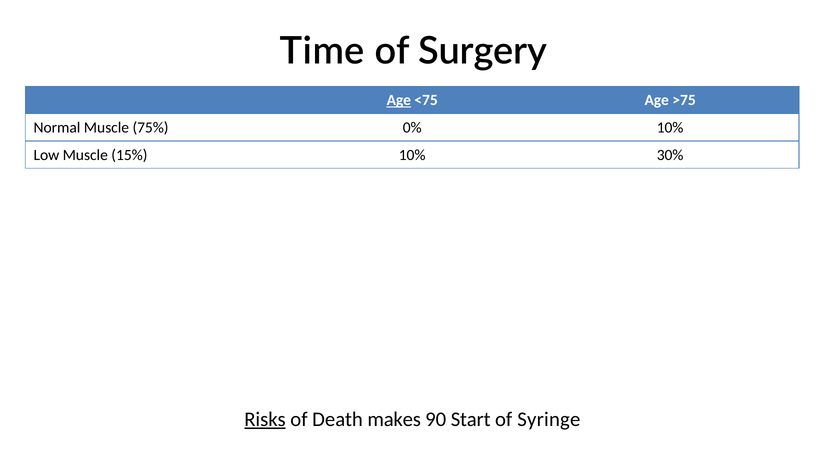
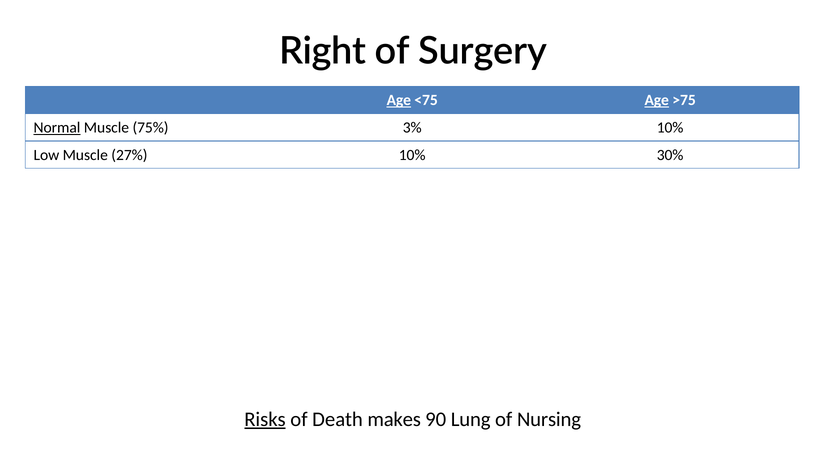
Time: Time -> Right
Age at (657, 100) underline: none -> present
Normal underline: none -> present
0%: 0% -> 3%
15%: 15% -> 27%
Start: Start -> Lung
Syringe: Syringe -> Nursing
